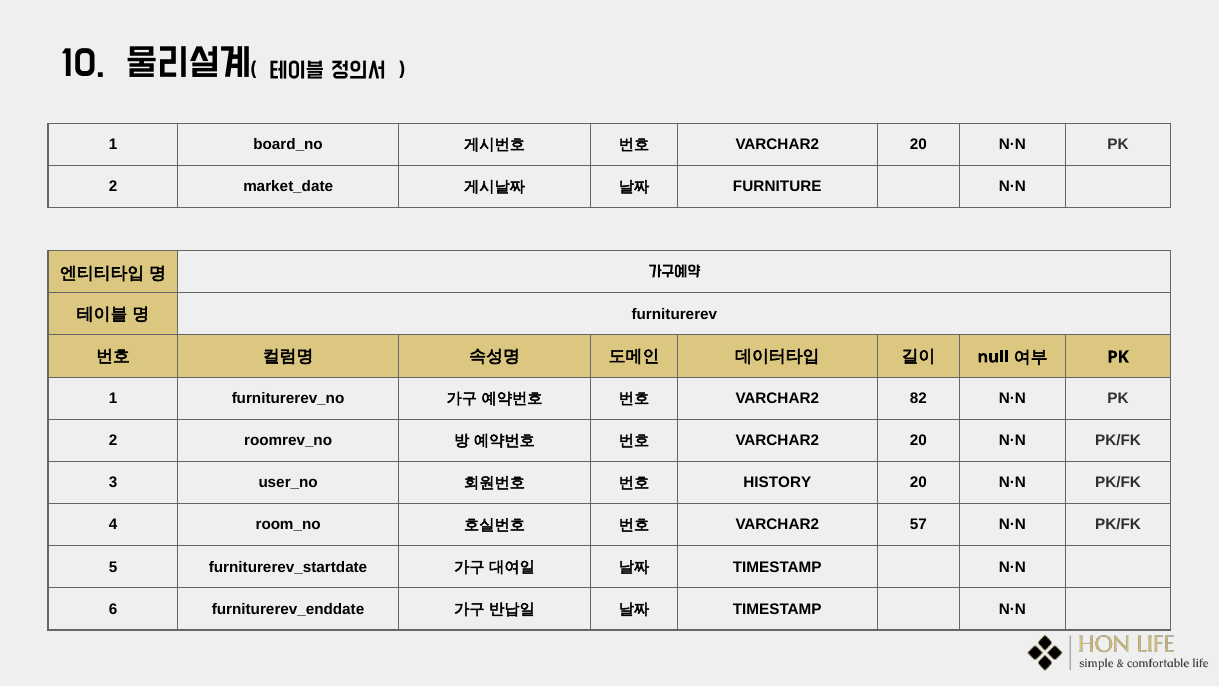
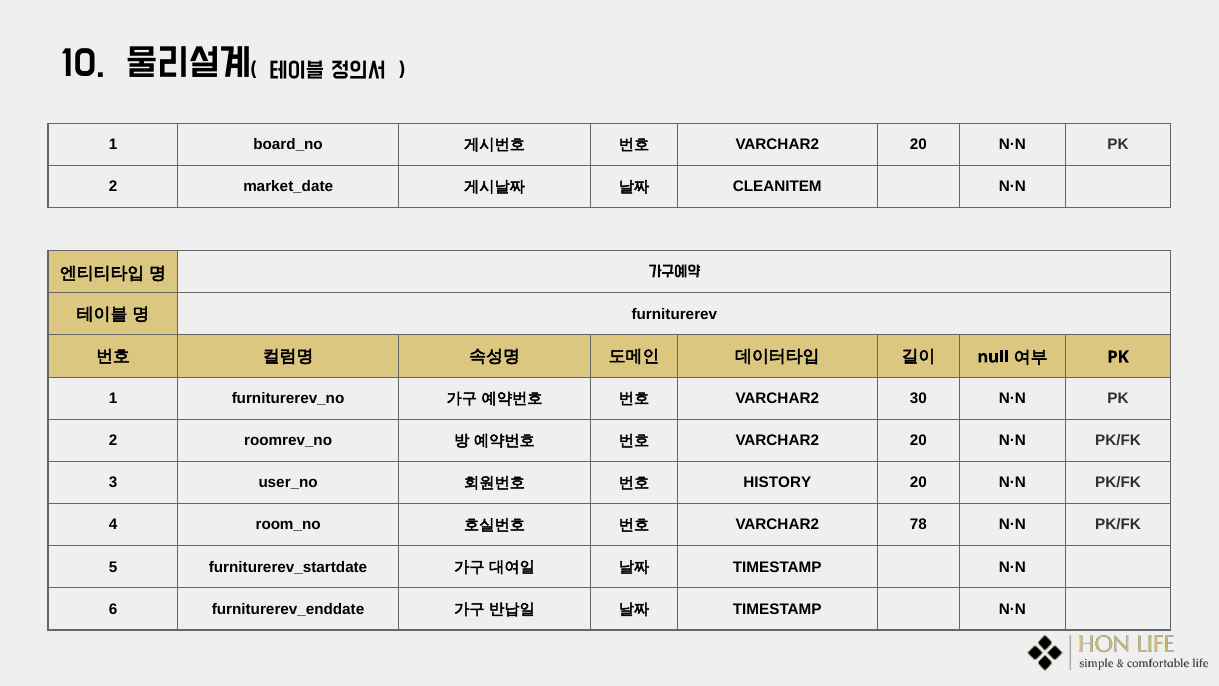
FURNITURE: FURNITURE -> CLEANITEM
82: 82 -> 30
57: 57 -> 78
